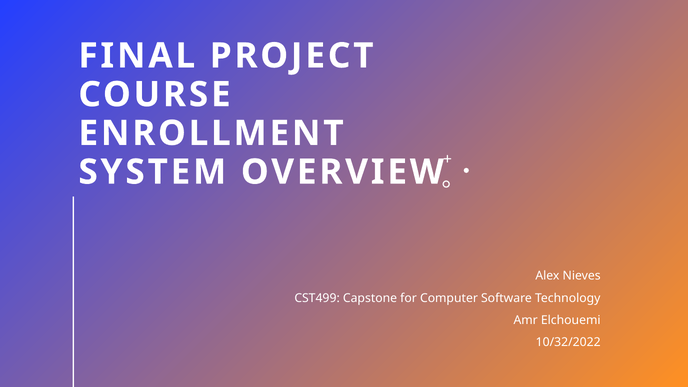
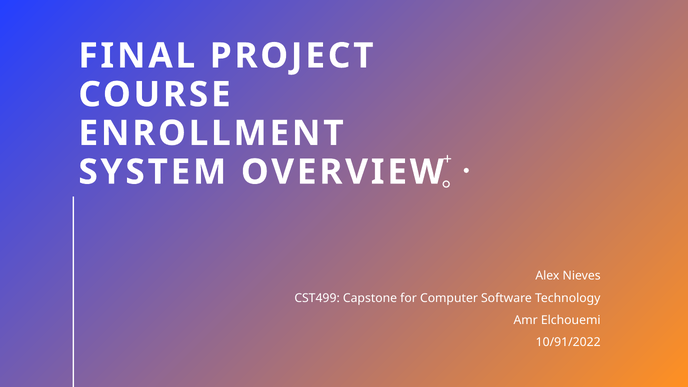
10/32/2022: 10/32/2022 -> 10/91/2022
